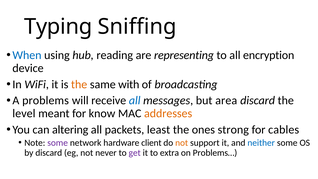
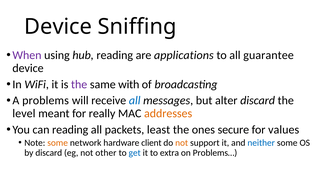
Typing at (58, 27): Typing -> Device
When colour: blue -> purple
representing: representing -> applications
encryption: encryption -> guarantee
the at (79, 84) colour: orange -> purple
area: area -> alter
know: know -> really
can altering: altering -> reading
strong: strong -> secure
cables: cables -> values
some at (58, 143) colour: purple -> orange
never: never -> other
get colour: purple -> blue
